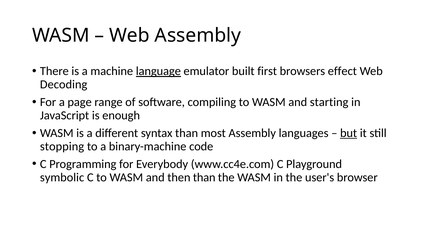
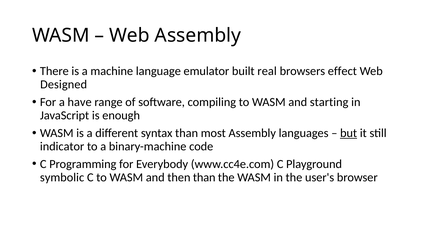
language underline: present -> none
first: first -> real
Decoding: Decoding -> Designed
page: page -> have
stopping: stopping -> indicator
